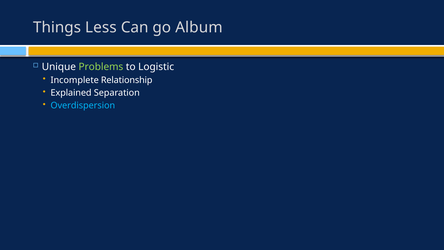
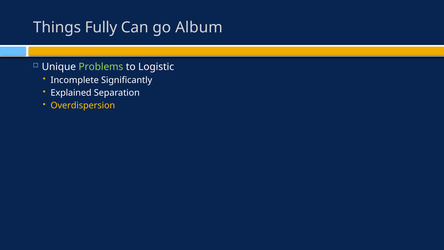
Less: Less -> Fully
Relationship: Relationship -> Significantly
Overdispersion colour: light blue -> yellow
